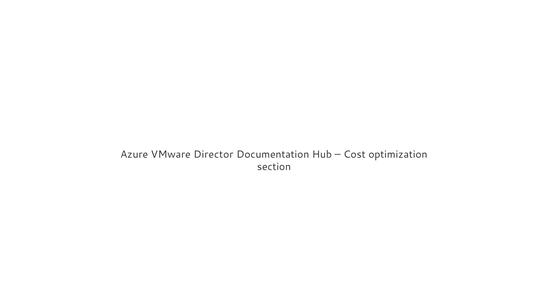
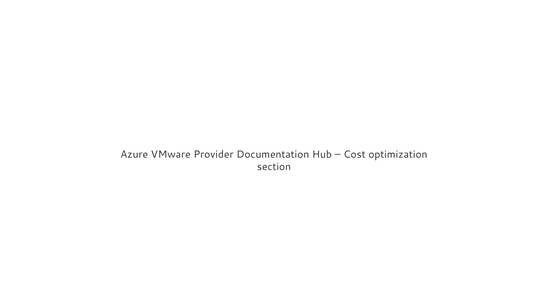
Director: Director -> Provider
